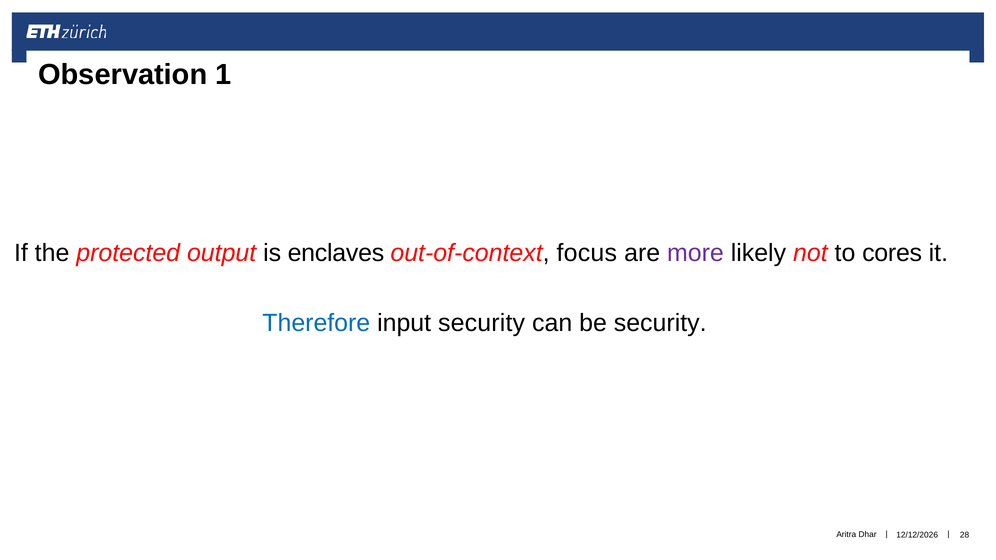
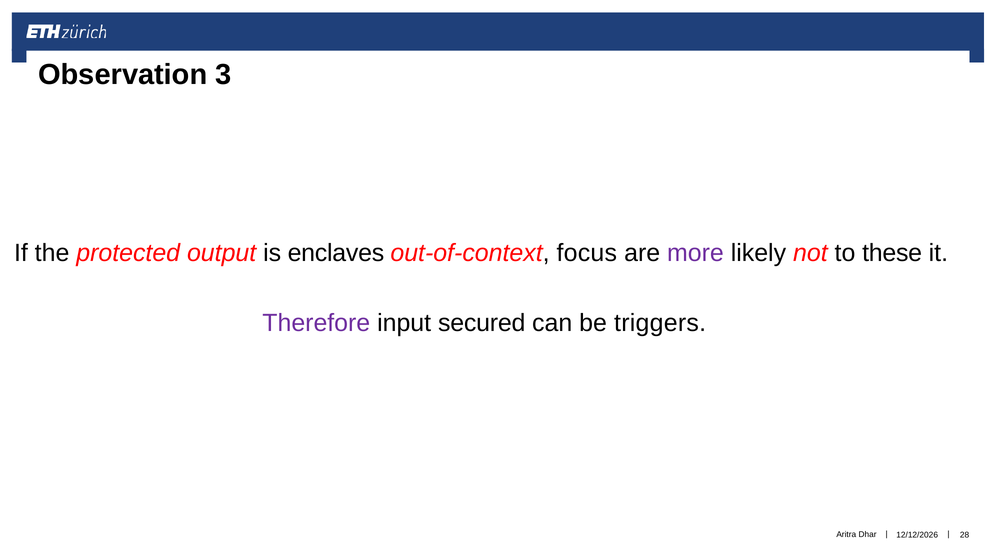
1: 1 -> 3
cores: cores -> these
Therefore colour: blue -> purple
input security: security -> secured
be security: security -> triggers
